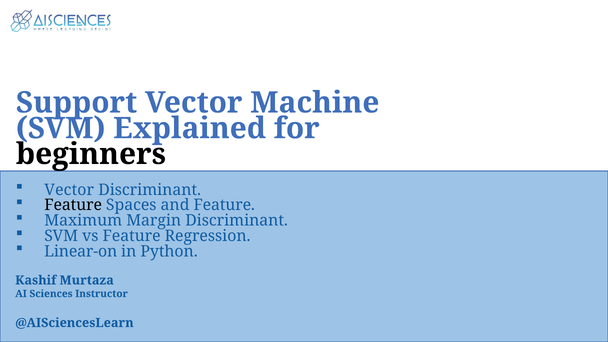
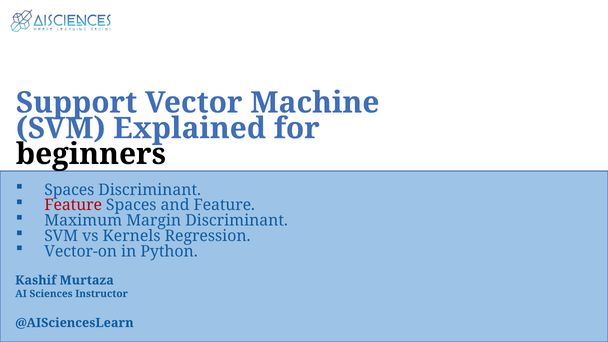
Vector at (69, 190): Vector -> Spaces
Feature at (73, 205) colour: black -> red
vs Feature: Feature -> Kernels
Linear-on: Linear-on -> Vector-on
